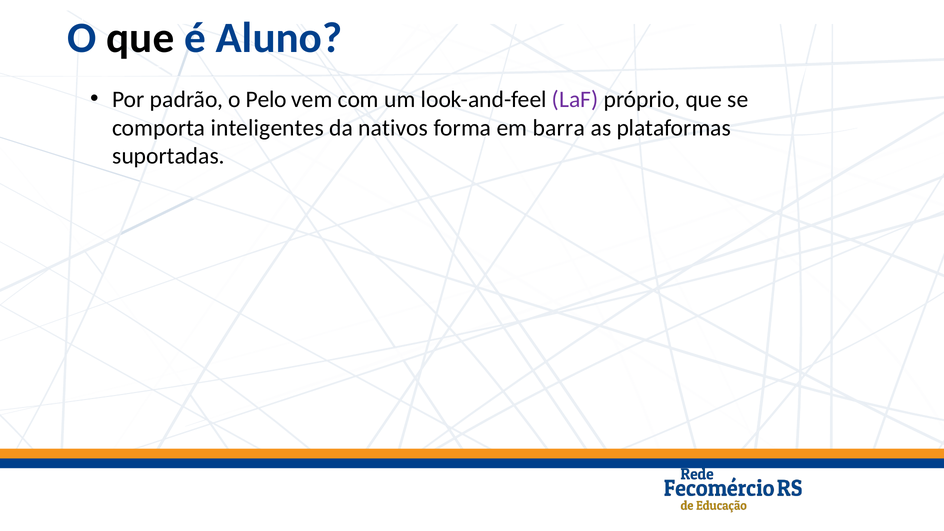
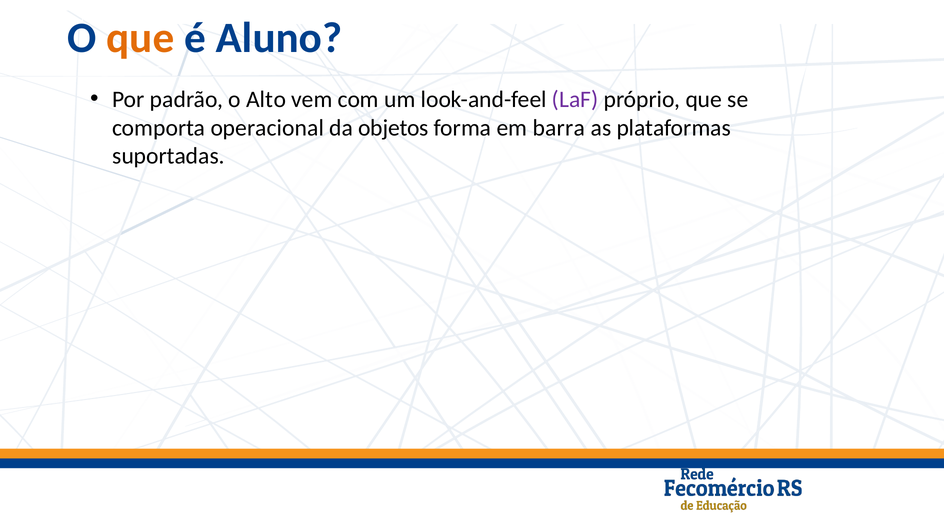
que at (140, 38) colour: black -> orange
Pelo: Pelo -> Alto
inteligentes: inteligentes -> operacional
nativos: nativos -> objetos
